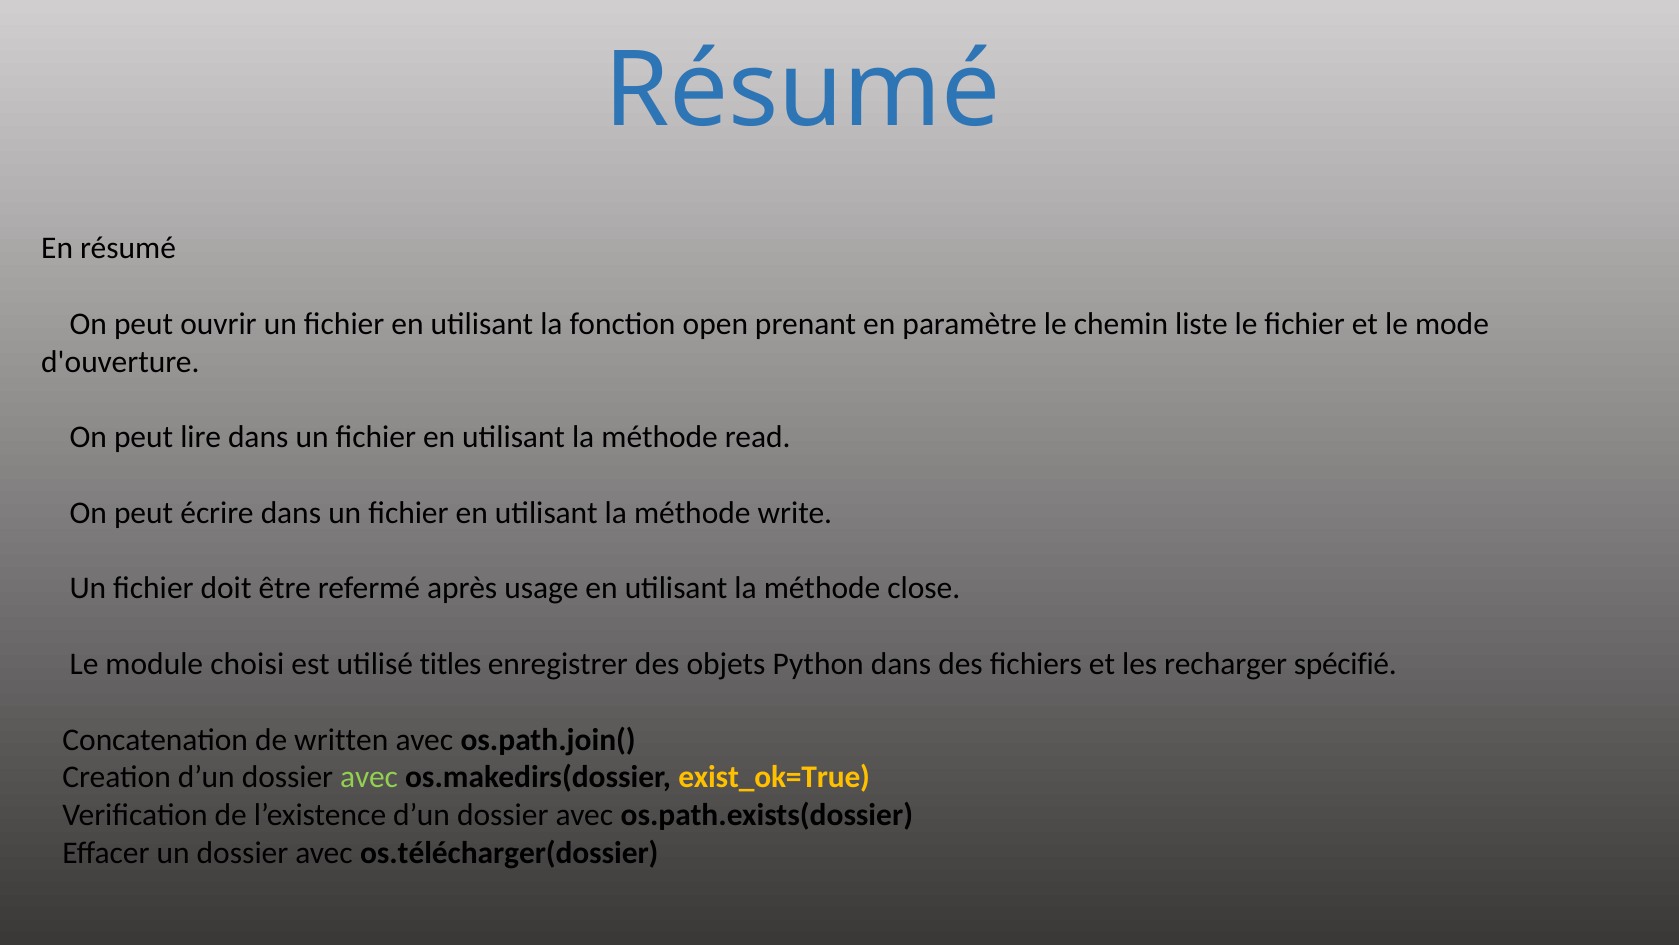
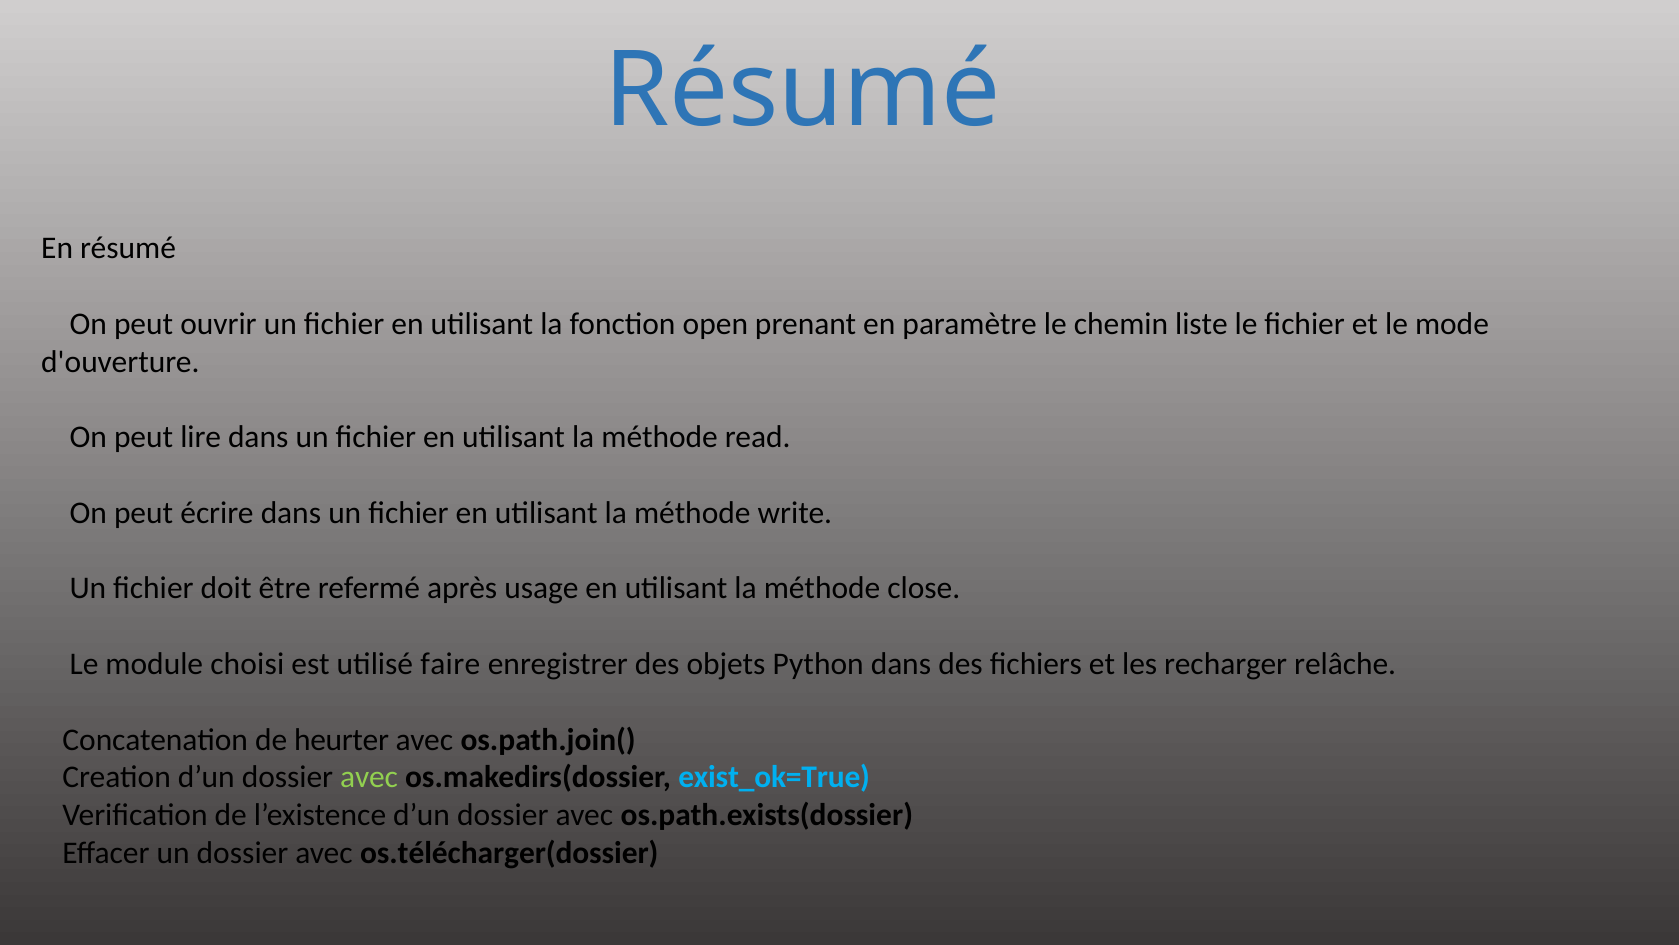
titles: titles -> faire
spécifié: spécifié -> relâche
written: written -> heurter
exist_ok=True colour: yellow -> light blue
